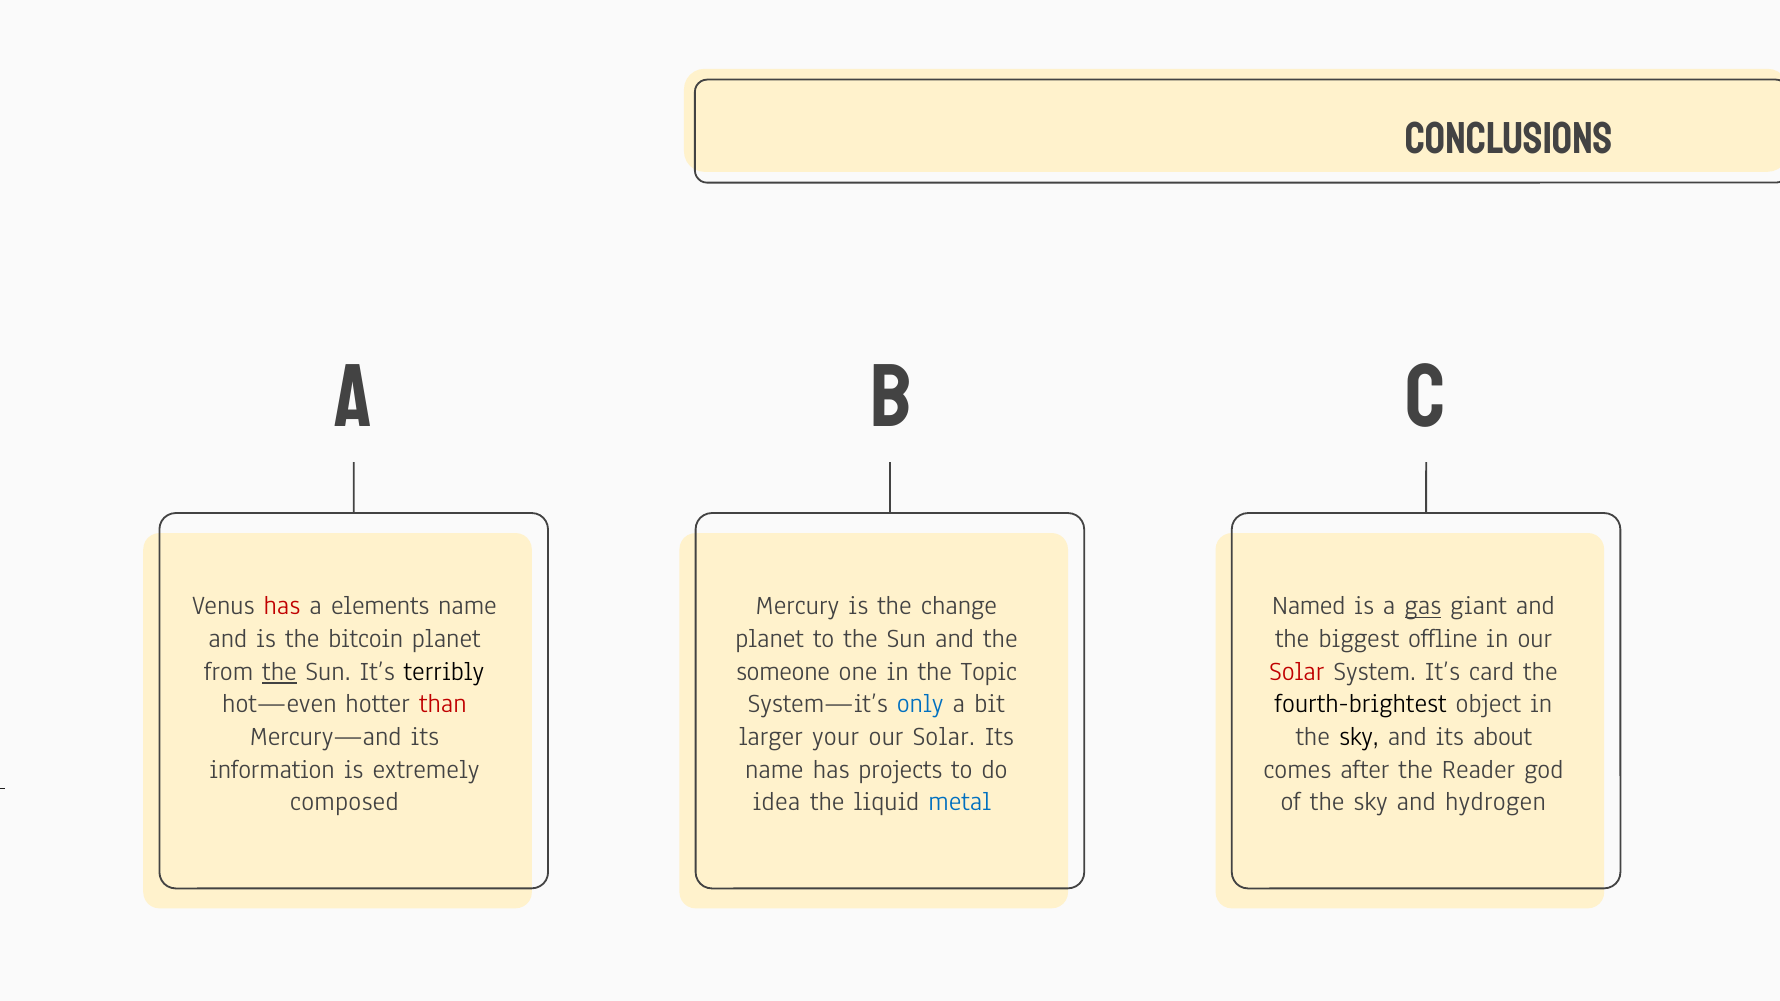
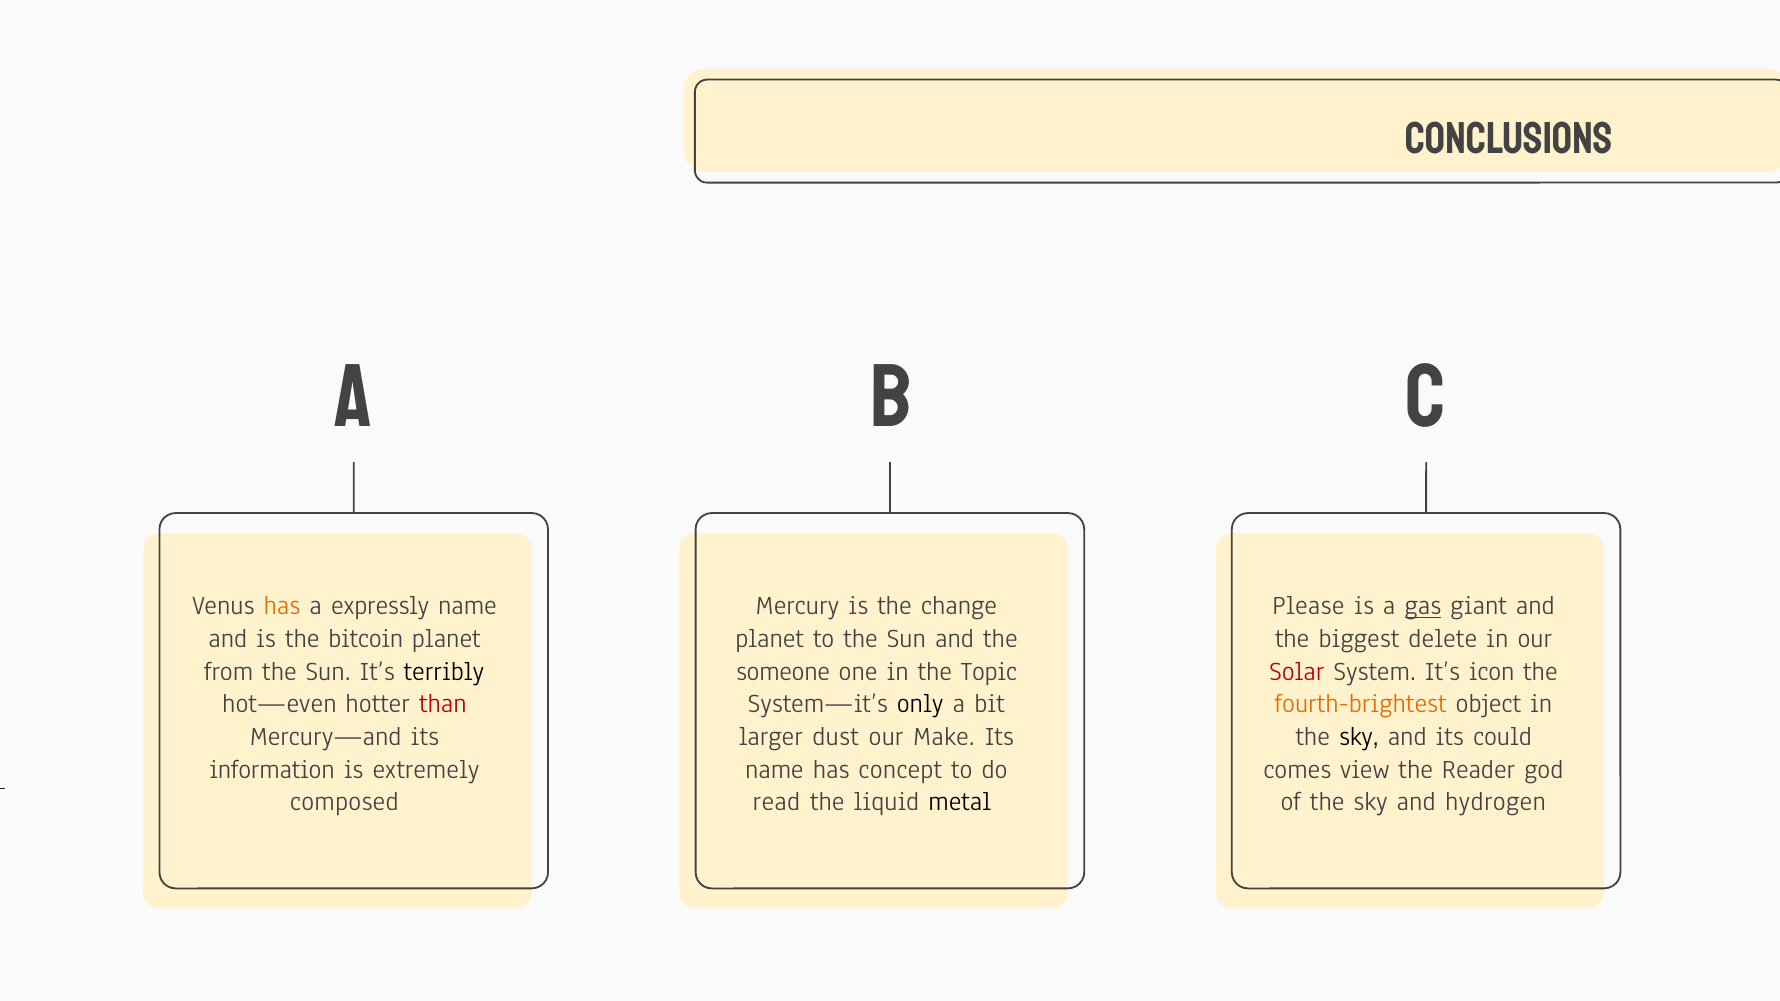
has at (282, 606) colour: red -> orange
elements: elements -> expressly
Named: Named -> Please
offline: offline -> delete
the at (279, 671) underline: present -> none
card: card -> icon
only colour: blue -> black
fourth-brightest colour: black -> orange
your: your -> dust
Solar at (944, 737): Solar -> Make
about: about -> could
projects: projects -> concept
after: after -> view
idea: idea -> read
metal colour: blue -> black
